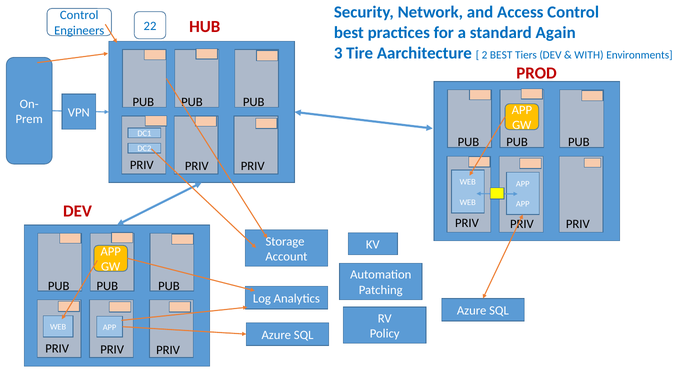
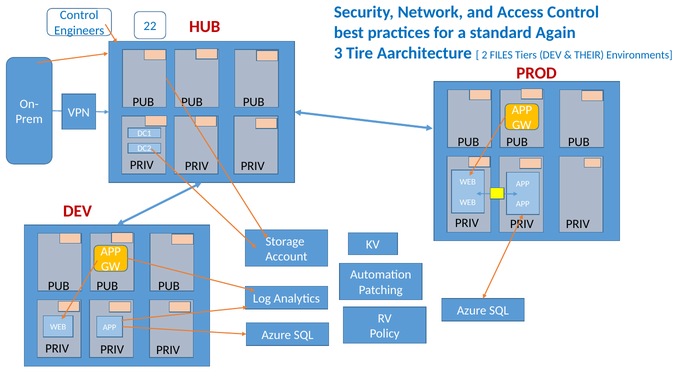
2 BEST: BEST -> FILES
WITH: WITH -> THEIR
